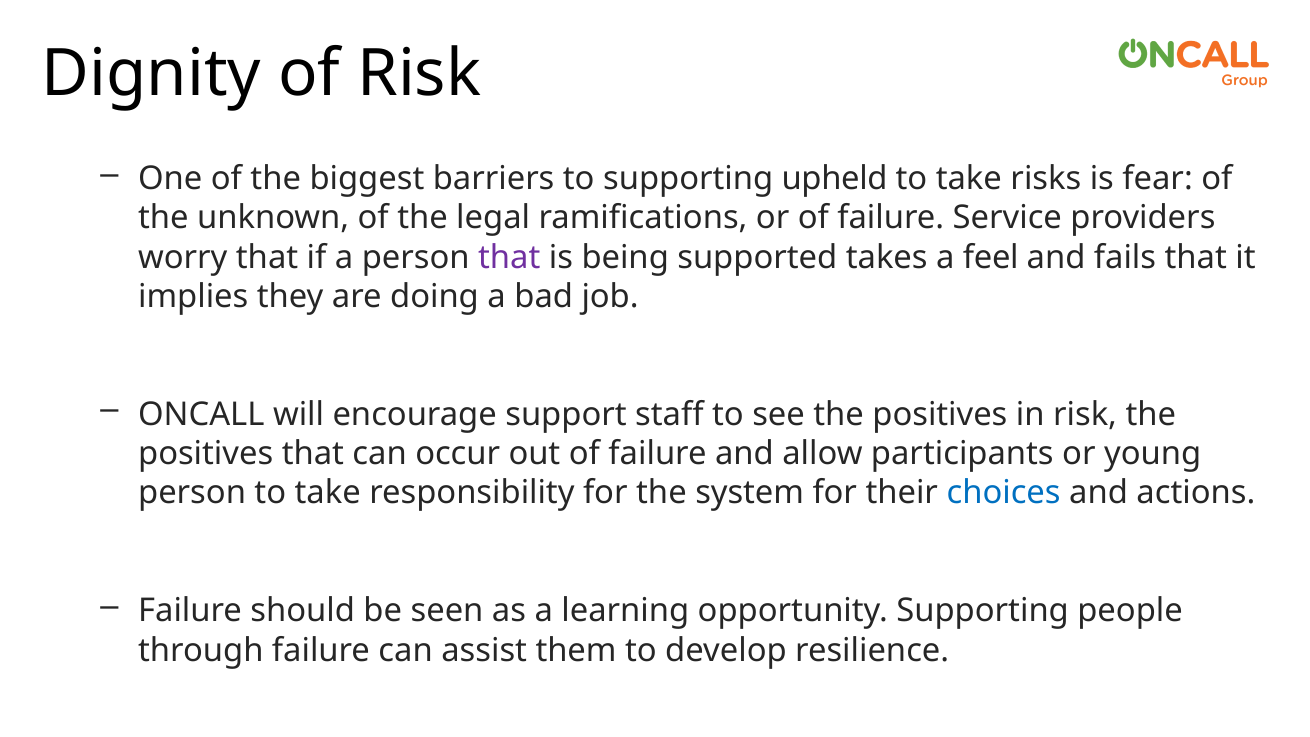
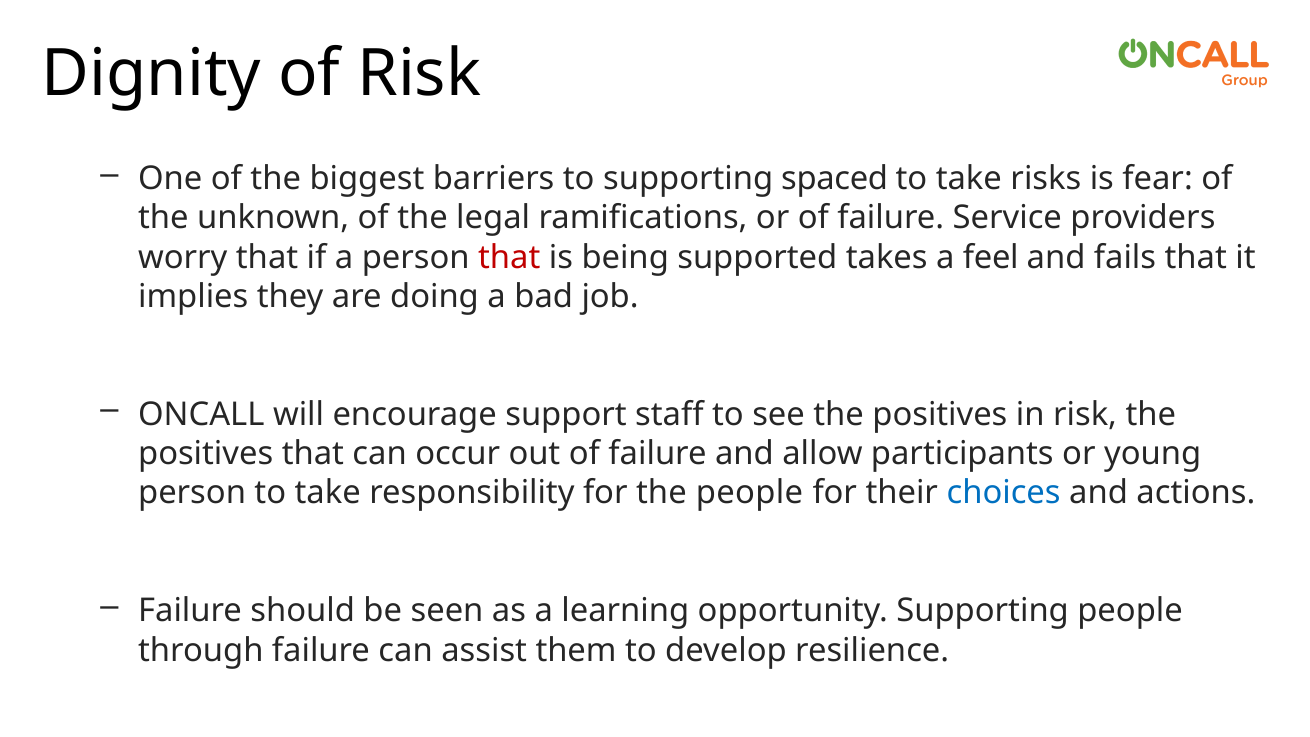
upheld: upheld -> spaced
that at (509, 257) colour: purple -> red
the system: system -> people
